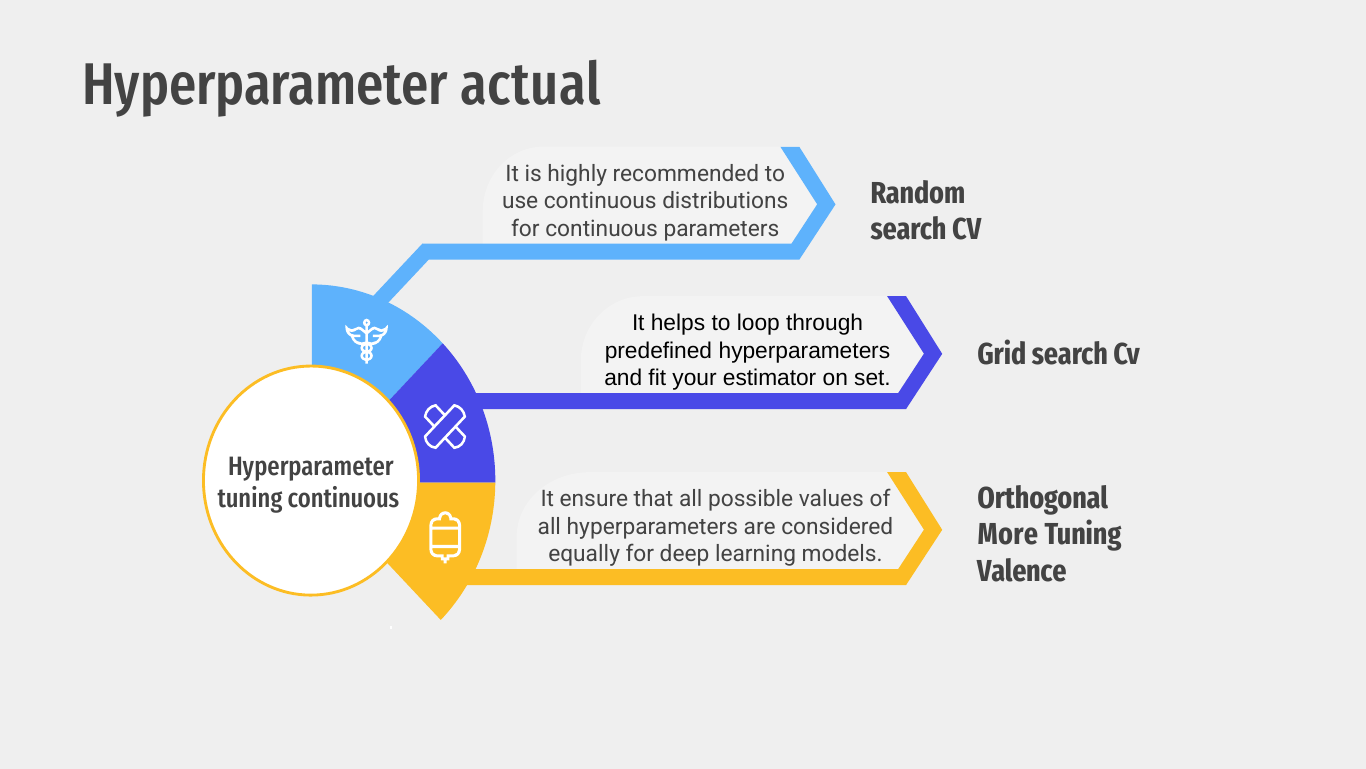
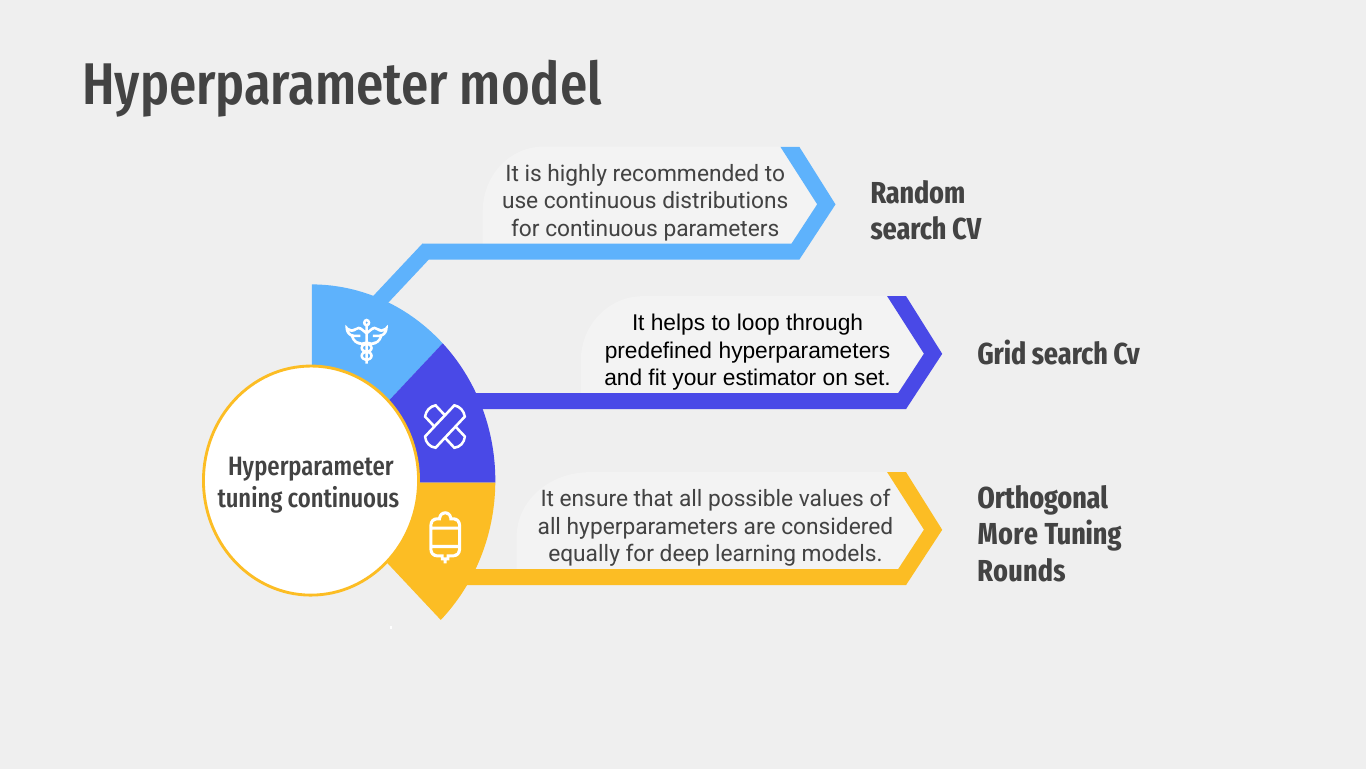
actual: actual -> model
Valence: Valence -> Rounds
